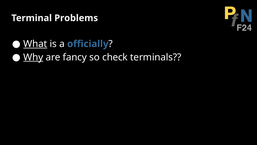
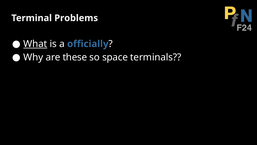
Why underline: present -> none
fancy: fancy -> these
check: check -> space
